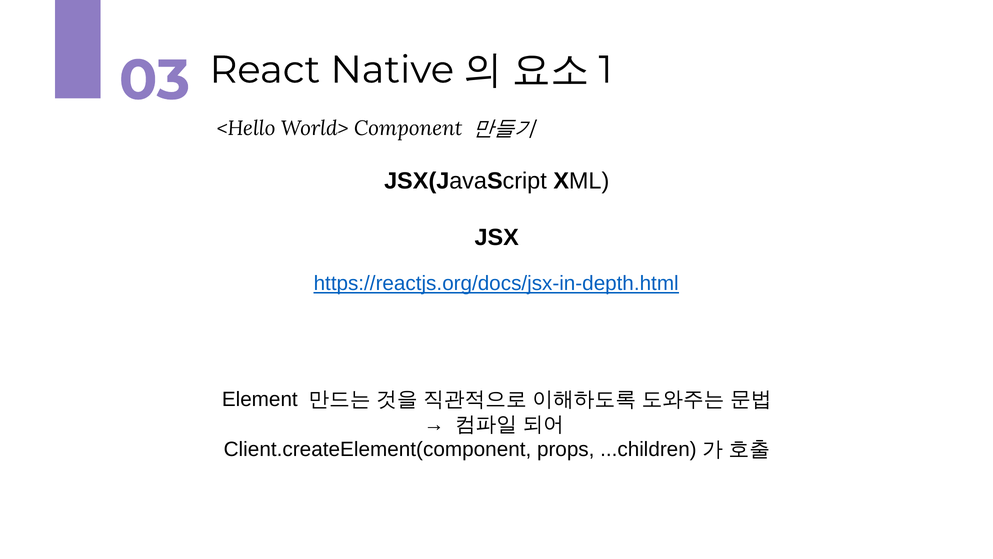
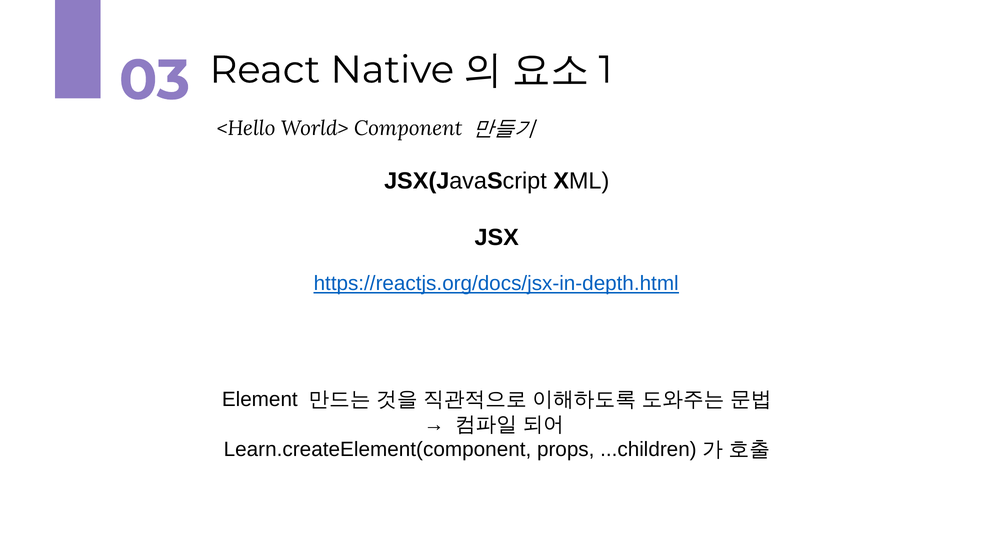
Client.createElement(component: Client.createElement(component -> Learn.createElement(component
